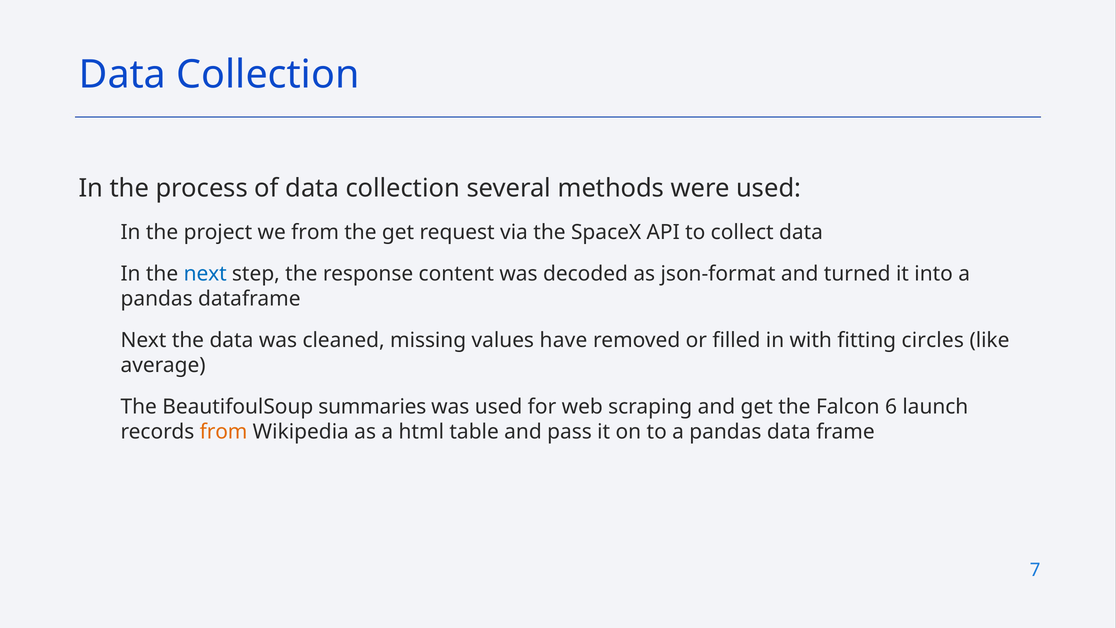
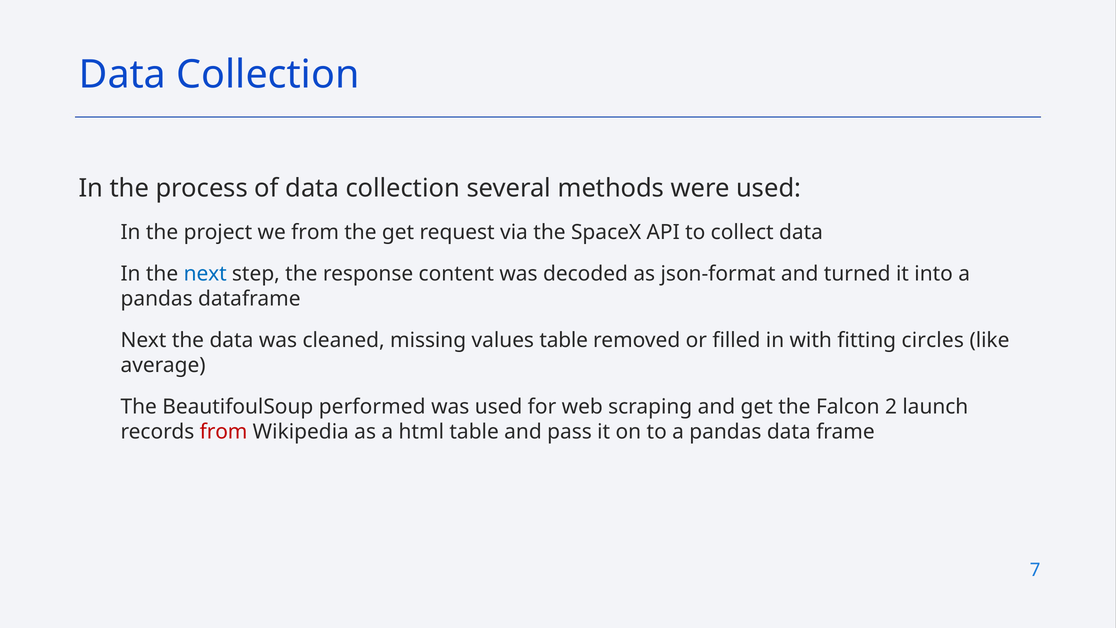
values have: have -> table
summaries: summaries -> performed
6: 6 -> 2
from at (224, 432) colour: orange -> red
